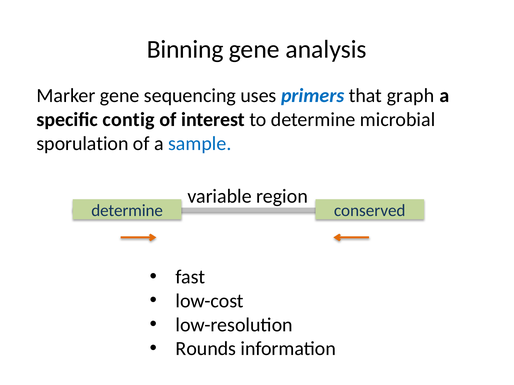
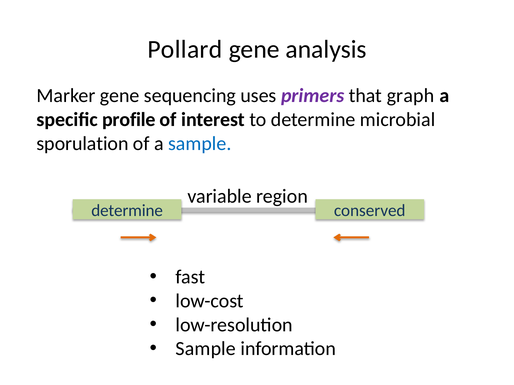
Binning: Binning -> Pollard
primers colour: blue -> purple
contig: contig -> profile
Rounds at (206, 349): Rounds -> Sample
